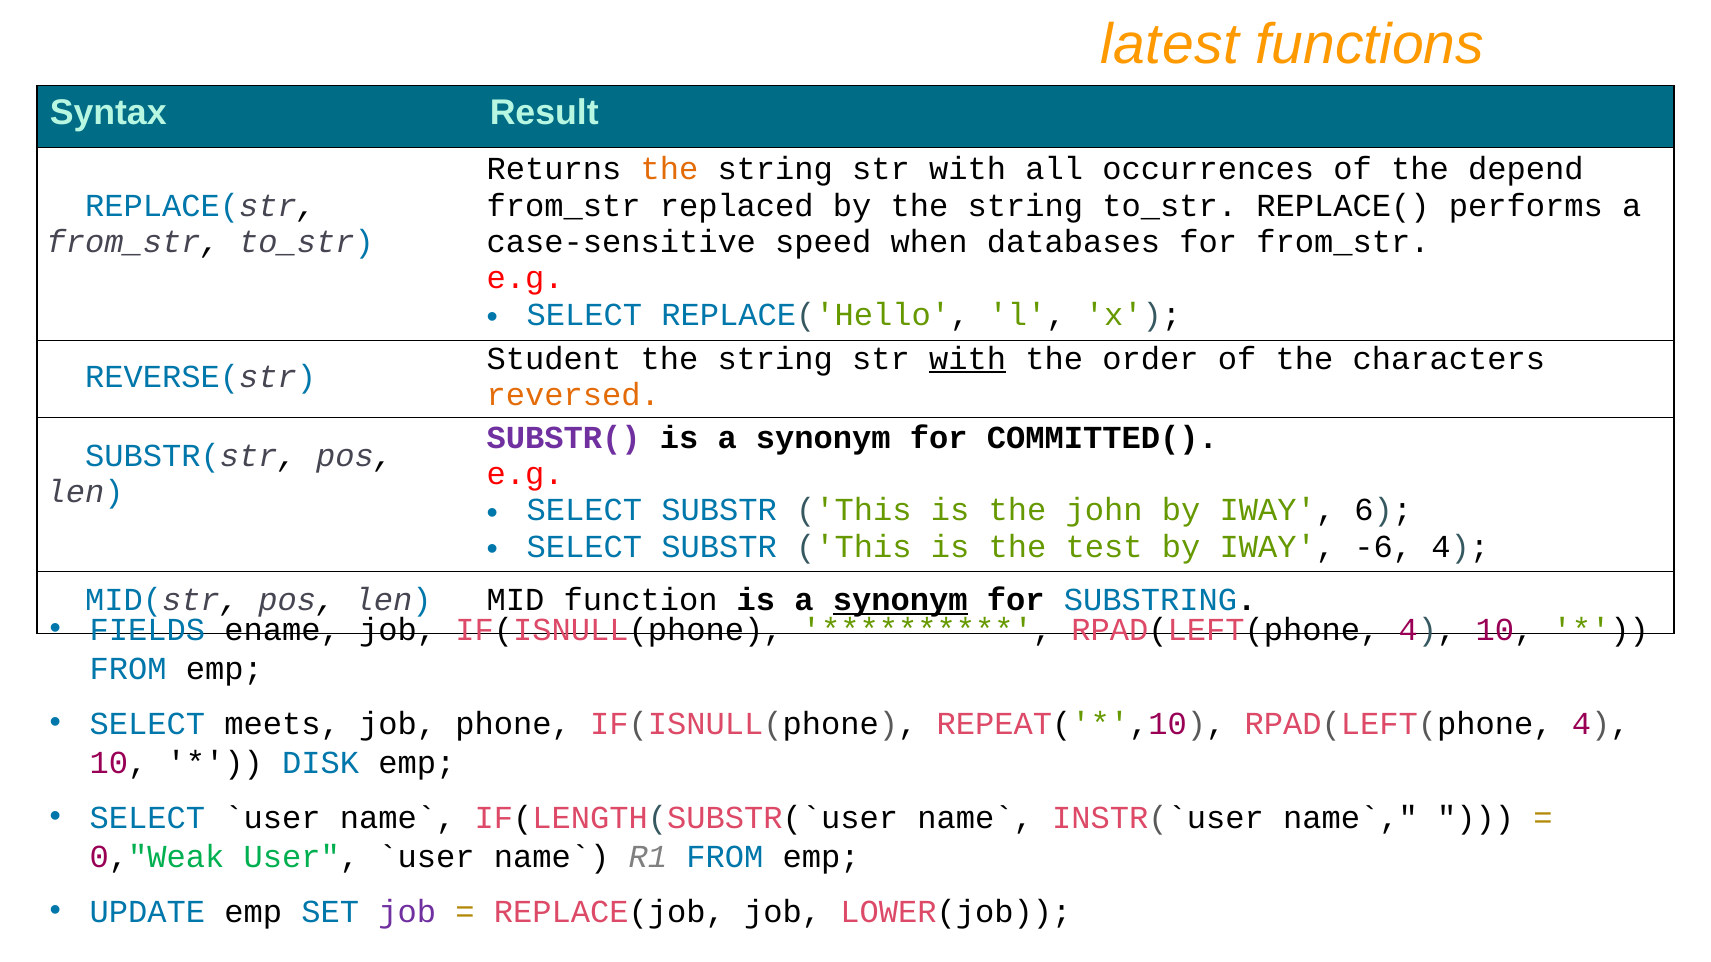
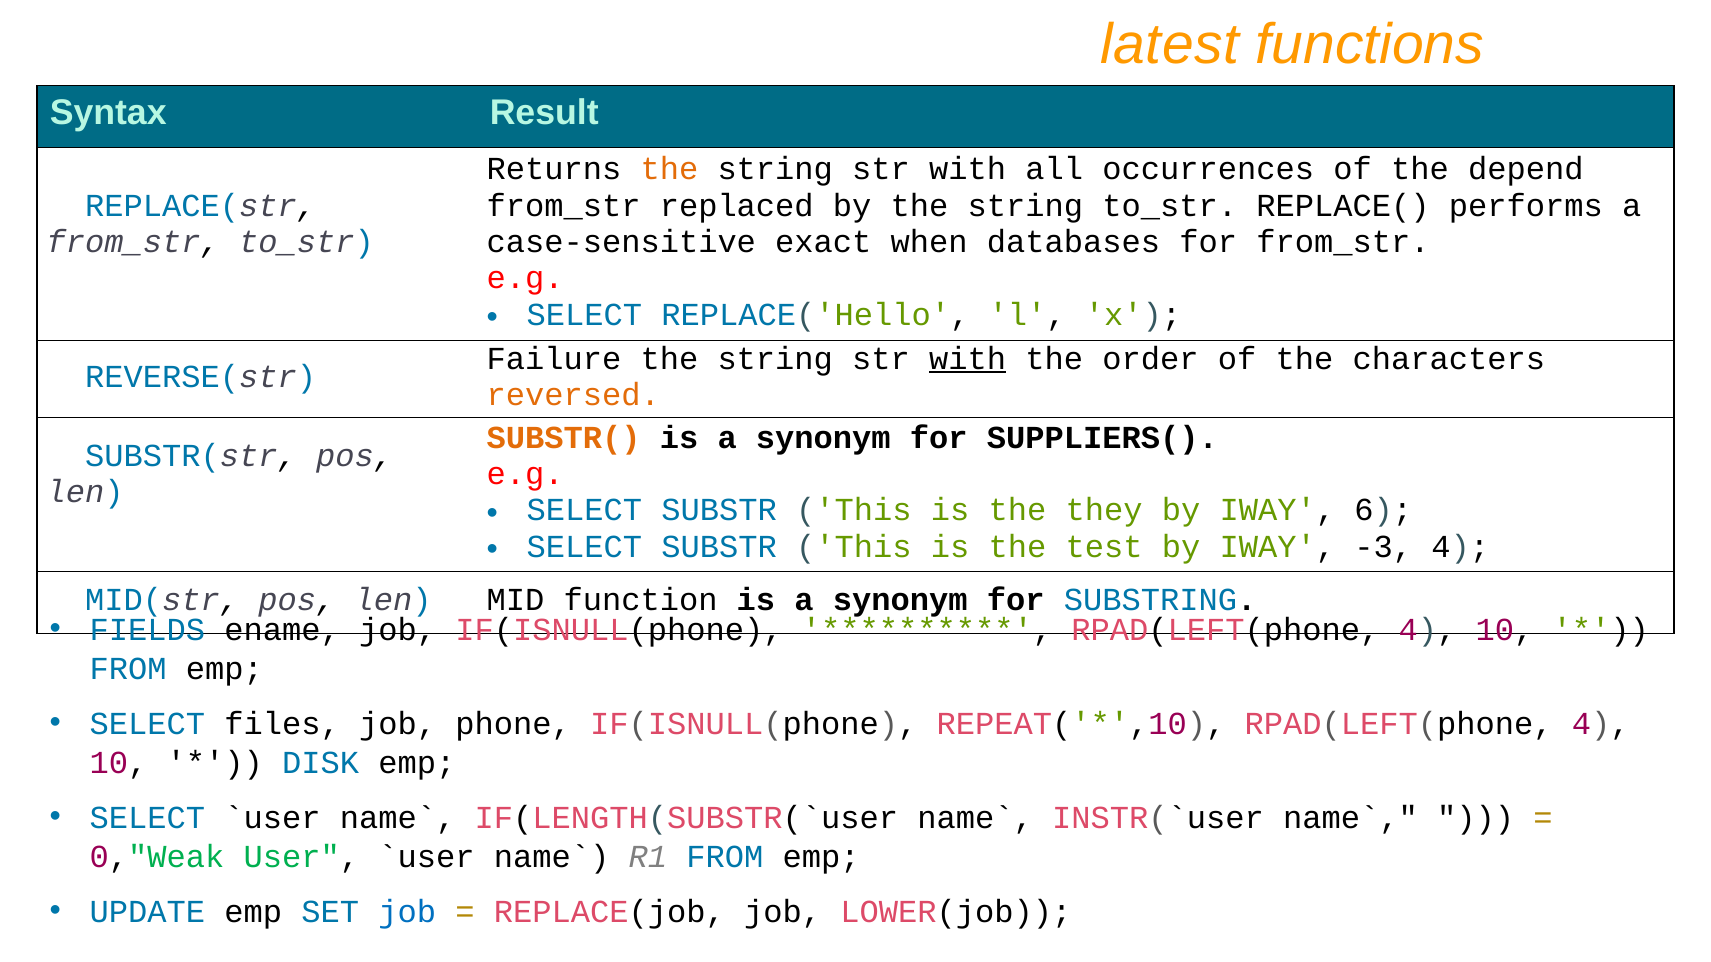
speed: speed -> exact
Student: Student -> Failure
SUBSTR( colour: purple -> orange
COMMITTED(: COMMITTED( -> SUPPLIERS(
john: john -> they
-6: -6 -> -3
synonym at (900, 601) underline: present -> none
meets: meets -> files
job at (407, 912) colour: purple -> blue
